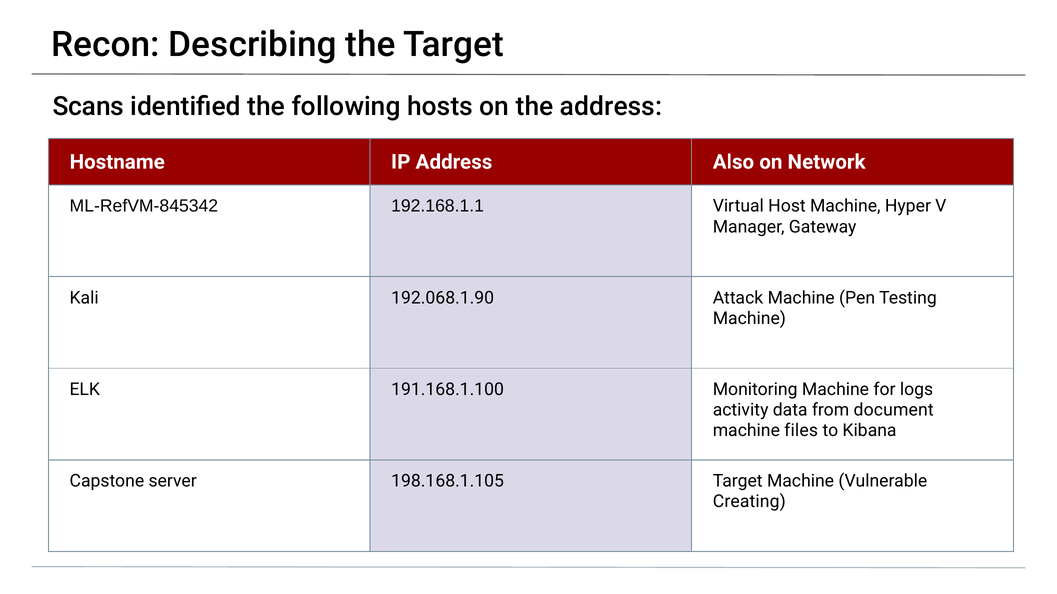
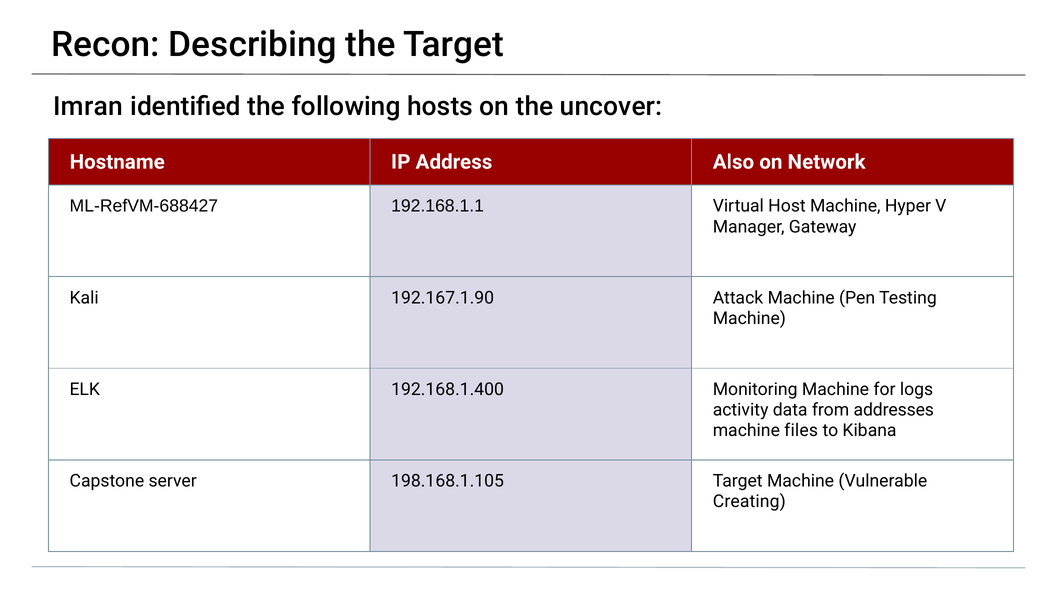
Scans: Scans -> Imran
the address: address -> uncover
ML-RefVM-845342: ML-RefVM-845342 -> ML-RefVM-688427
192.068.1.90: 192.068.1.90 -> 192.167.1.90
191.168.1.100: 191.168.1.100 -> 192.168.1.400
document: document -> addresses
